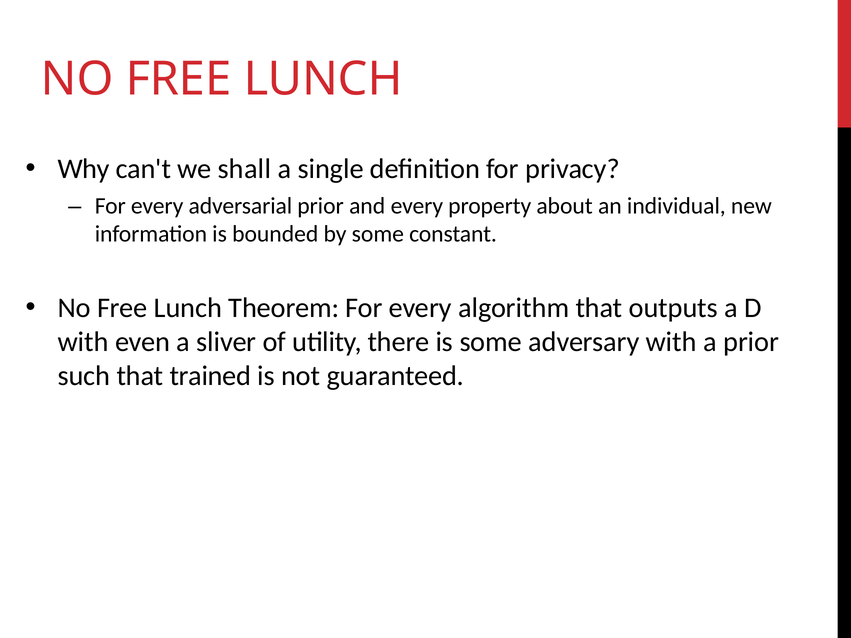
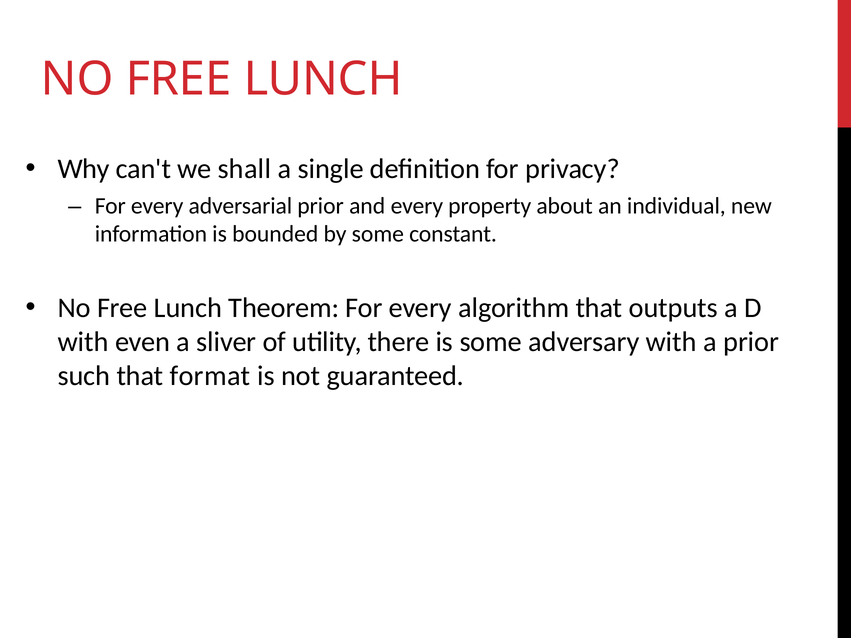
trained: trained -> format
